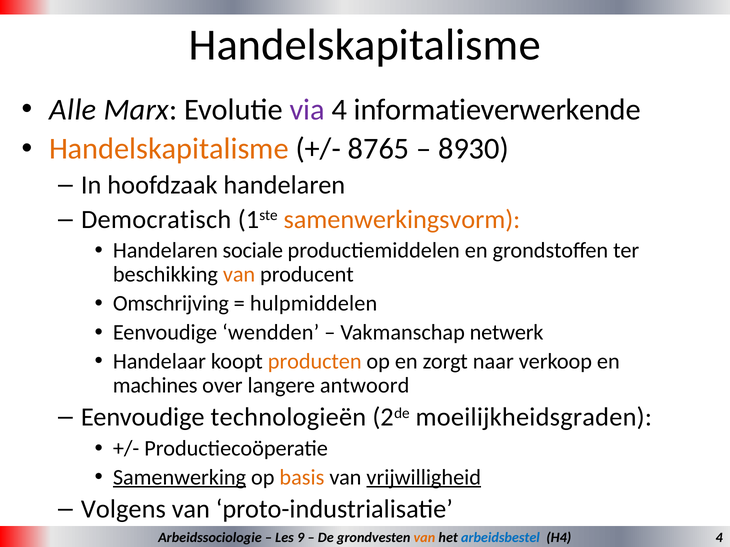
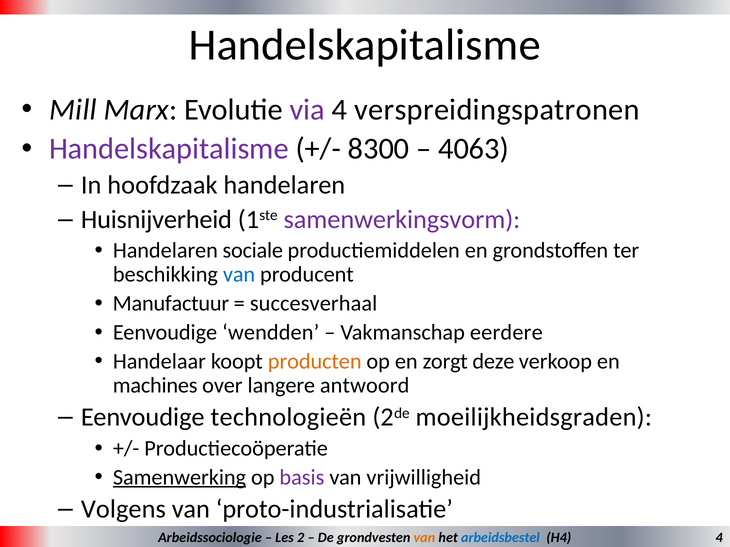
Alle: Alle -> Mill
informatieverwerkende: informatieverwerkende -> verspreidingspatronen
Handelskapitalisme at (169, 149) colour: orange -> purple
8765: 8765 -> 8300
8930: 8930 -> 4063
Democratisch: Democratisch -> Huisnijverheid
samenwerkingsvorm colour: orange -> purple
van at (239, 275) colour: orange -> blue
Omschrijving: Omschrijving -> Manufactuur
hulpmiddelen: hulpmiddelen -> succesverhaal
netwerk: netwerk -> eerdere
naar: naar -> deze
basis colour: orange -> purple
vrijwilligheid underline: present -> none
9: 9 -> 2
